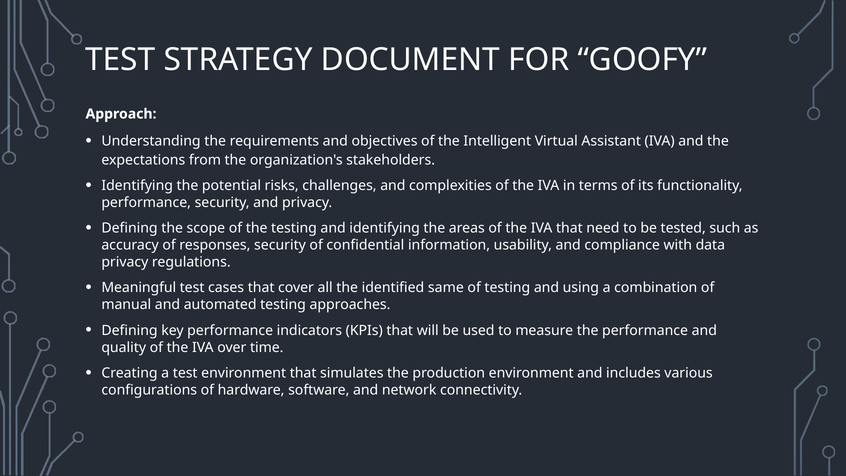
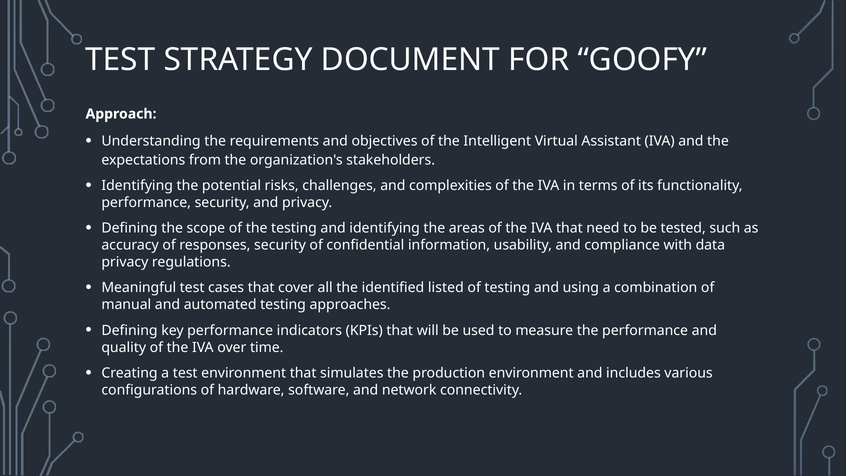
same: same -> listed
